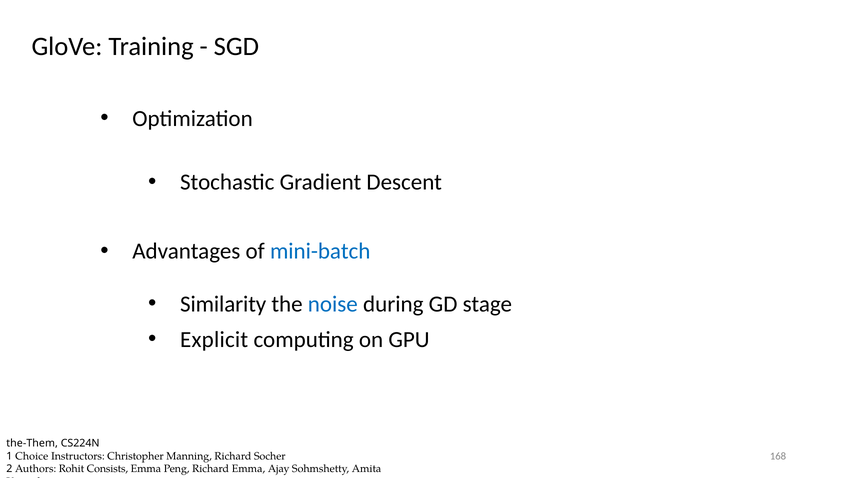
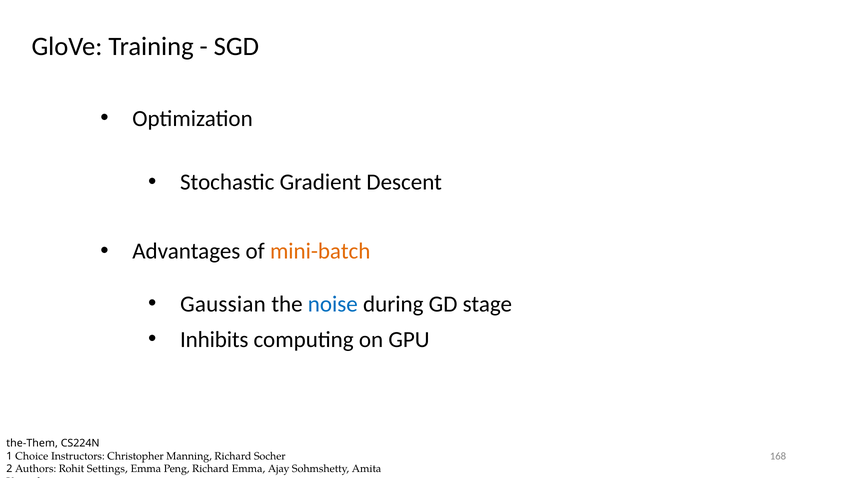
mini-batch colour: blue -> orange
Similarity: Similarity -> Gaussian
Explicit: Explicit -> Inhibits
Consists: Consists -> Settings
